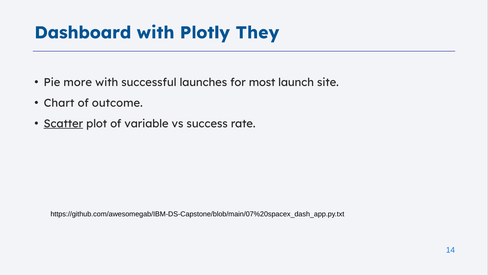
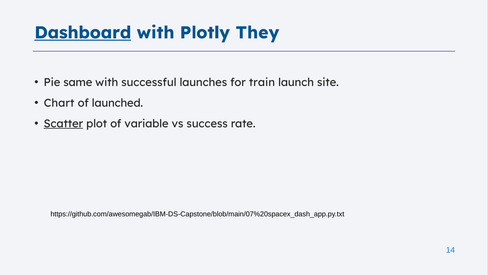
Dashboard underline: none -> present
more: more -> same
most: most -> train
outcome: outcome -> launched
